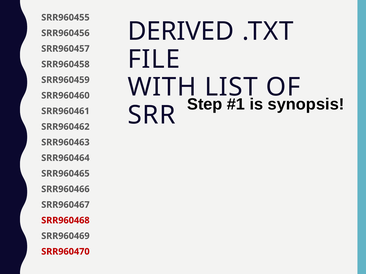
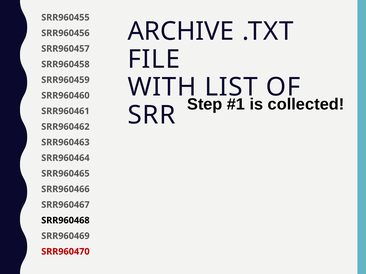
DERIVED: DERIVED -> ARCHIVE
synopsis: synopsis -> collected
SRR960468 colour: red -> black
